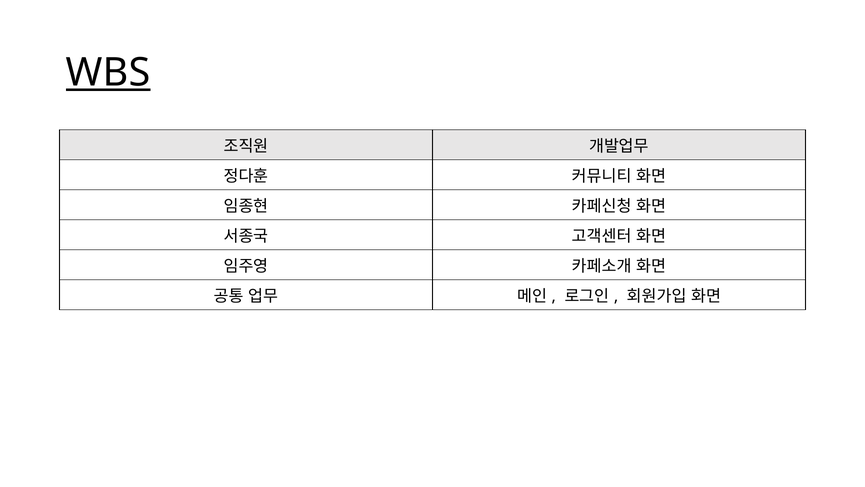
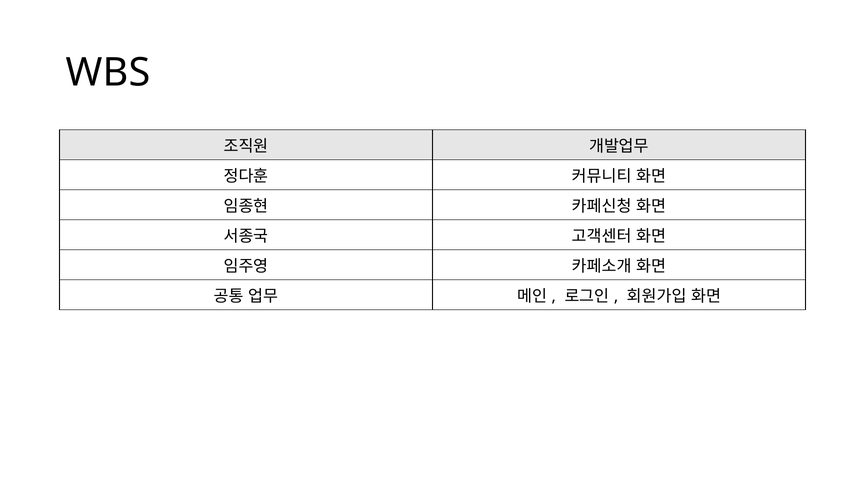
WBS underline: present -> none
